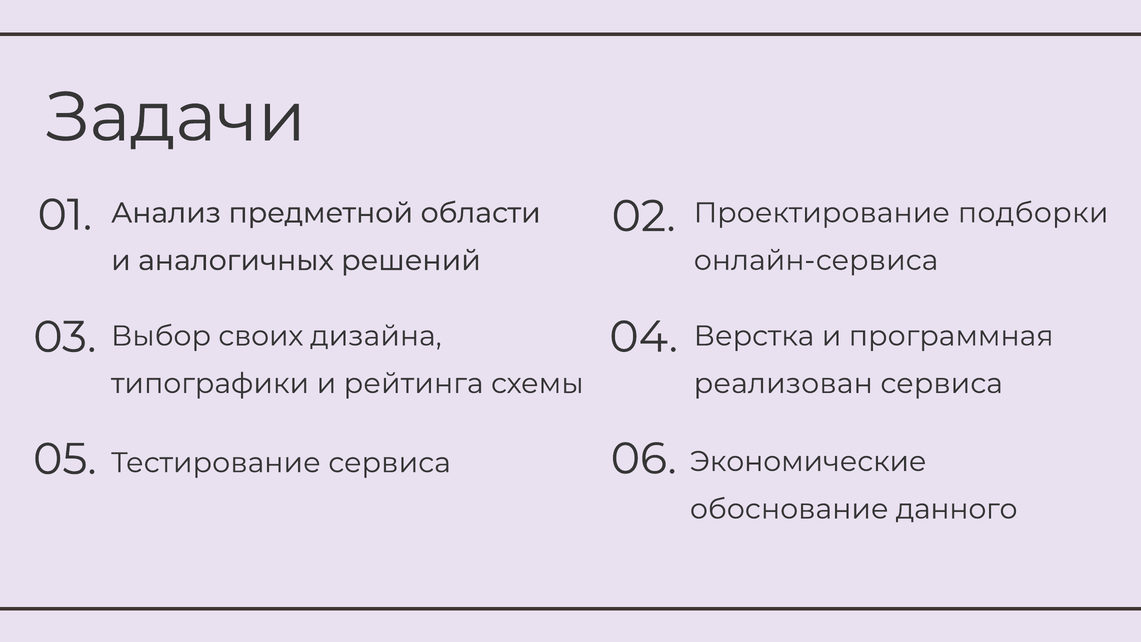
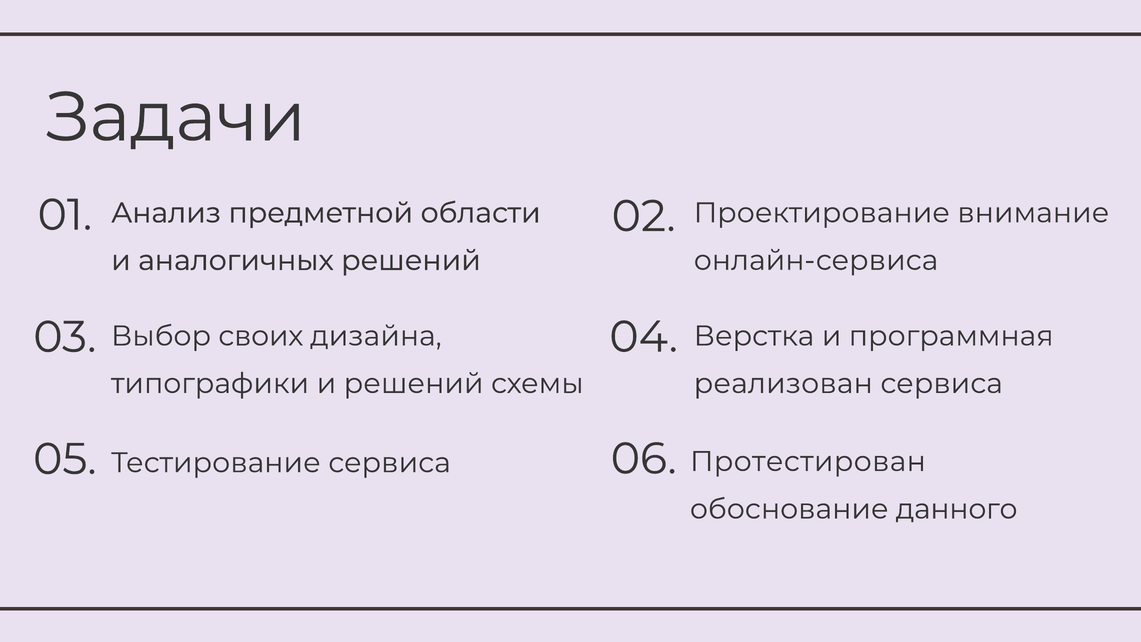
подборки: подборки -> внимание
и рейтинга: рейтинга -> решений
Экономические: Экономические -> Протестирован
